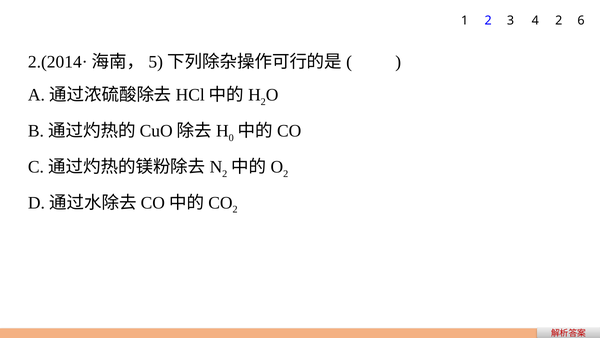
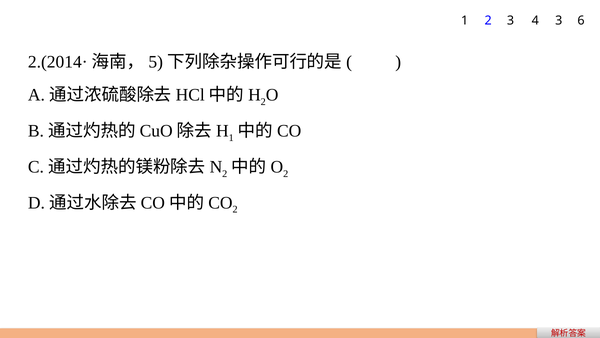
4 2: 2 -> 3
0 at (231, 138): 0 -> 1
